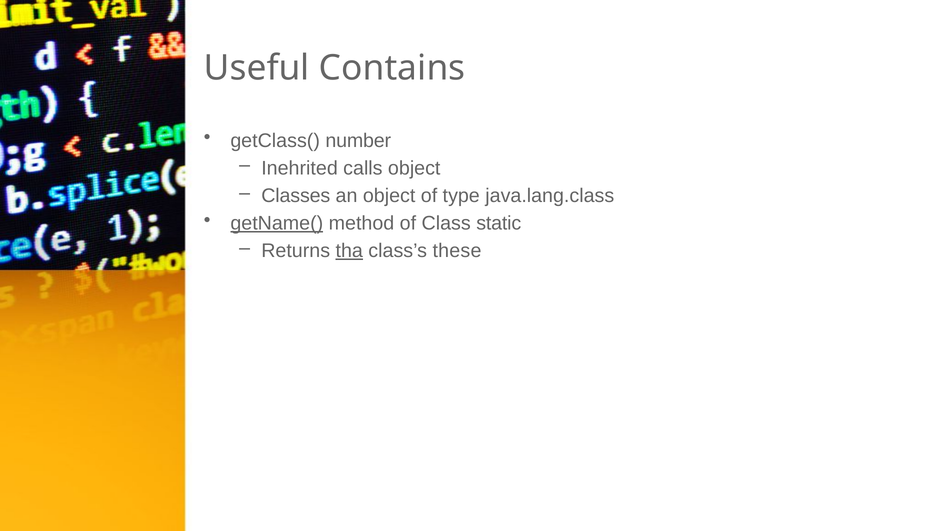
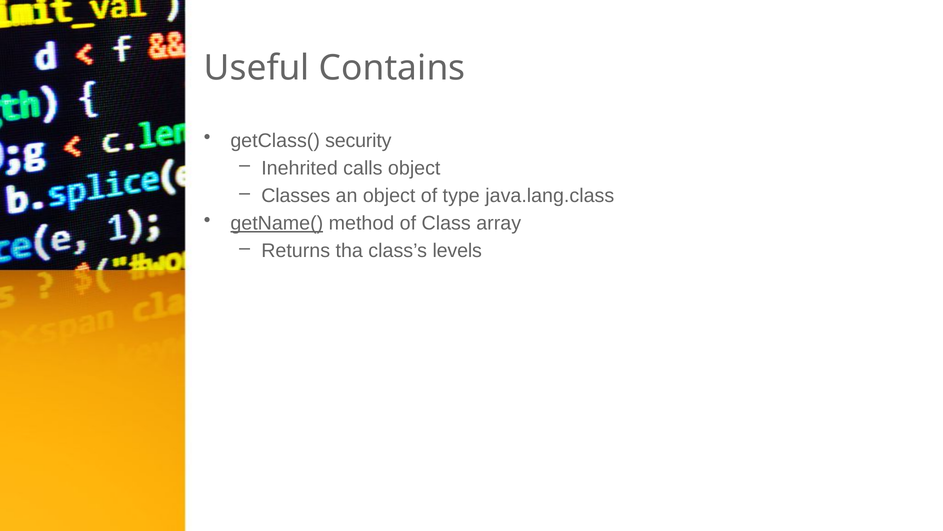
number: number -> security
static: static -> array
tha underline: present -> none
these: these -> levels
